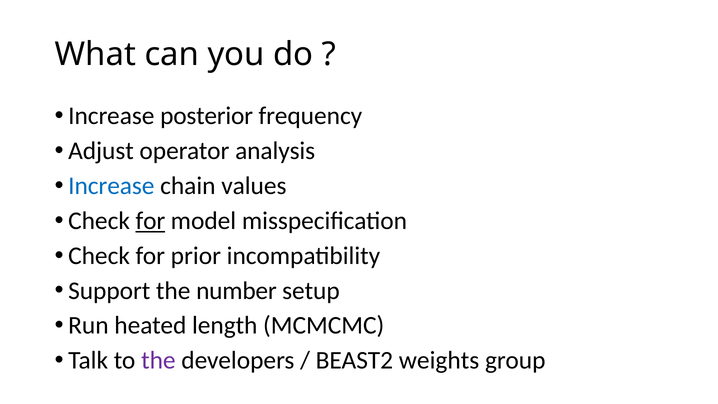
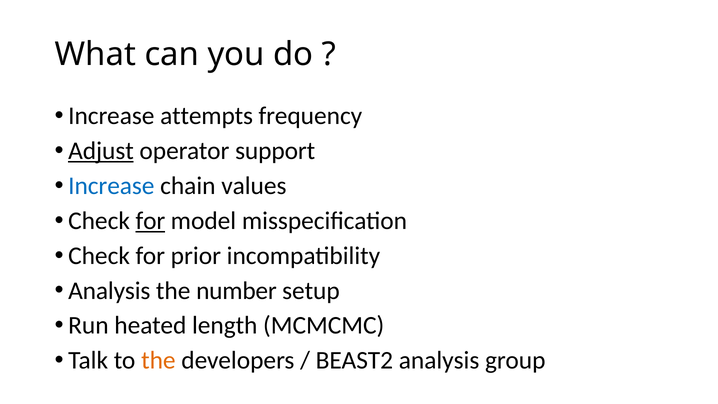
posterior: posterior -> attempts
Adjust underline: none -> present
analysis: analysis -> support
Support at (109, 291): Support -> Analysis
the at (158, 360) colour: purple -> orange
BEAST2 weights: weights -> analysis
